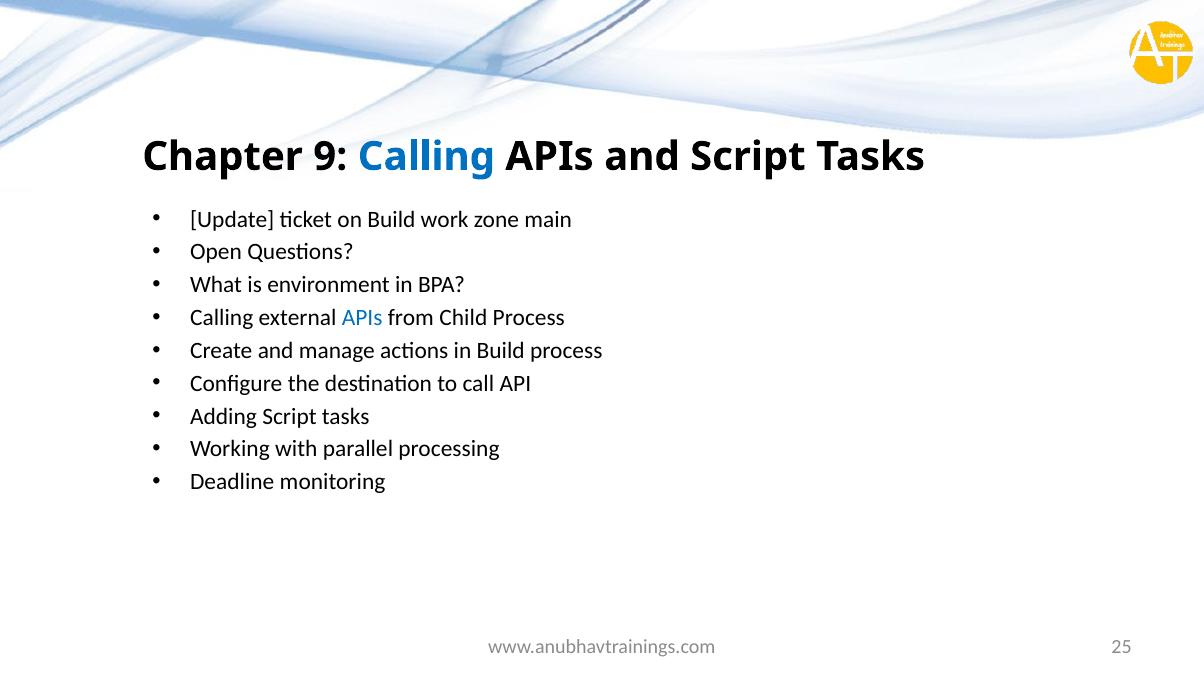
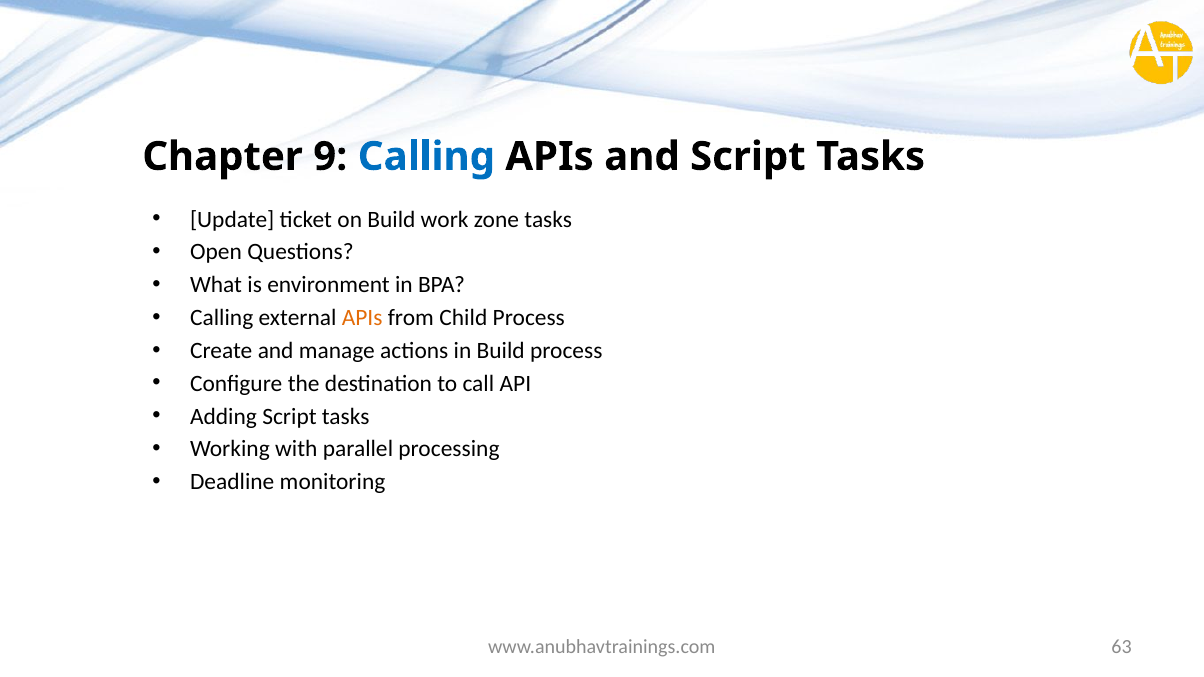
zone main: main -> tasks
APIs at (362, 318) colour: blue -> orange
25: 25 -> 63
